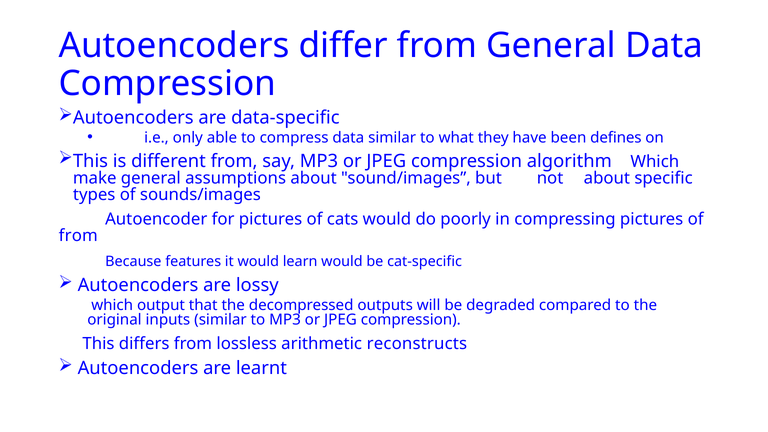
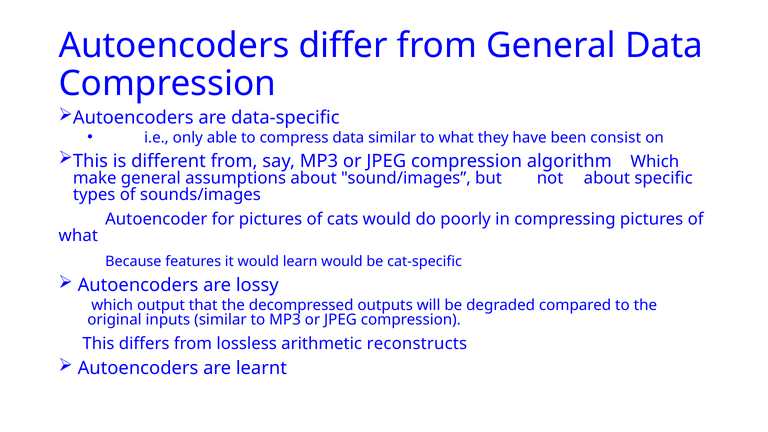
defines: defines -> consist
from at (78, 236): from -> what
